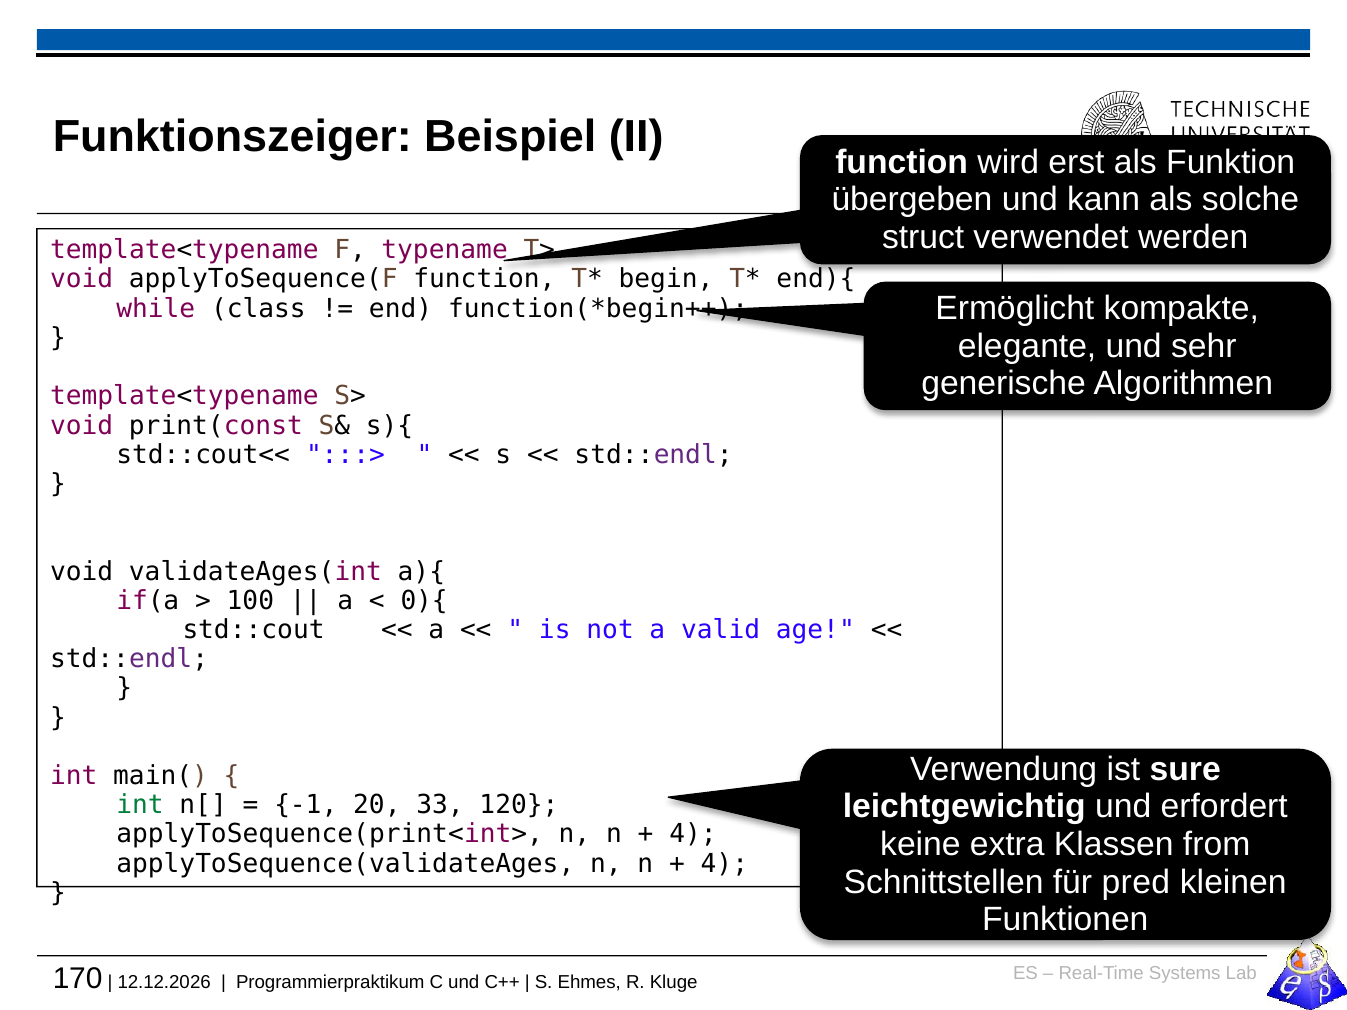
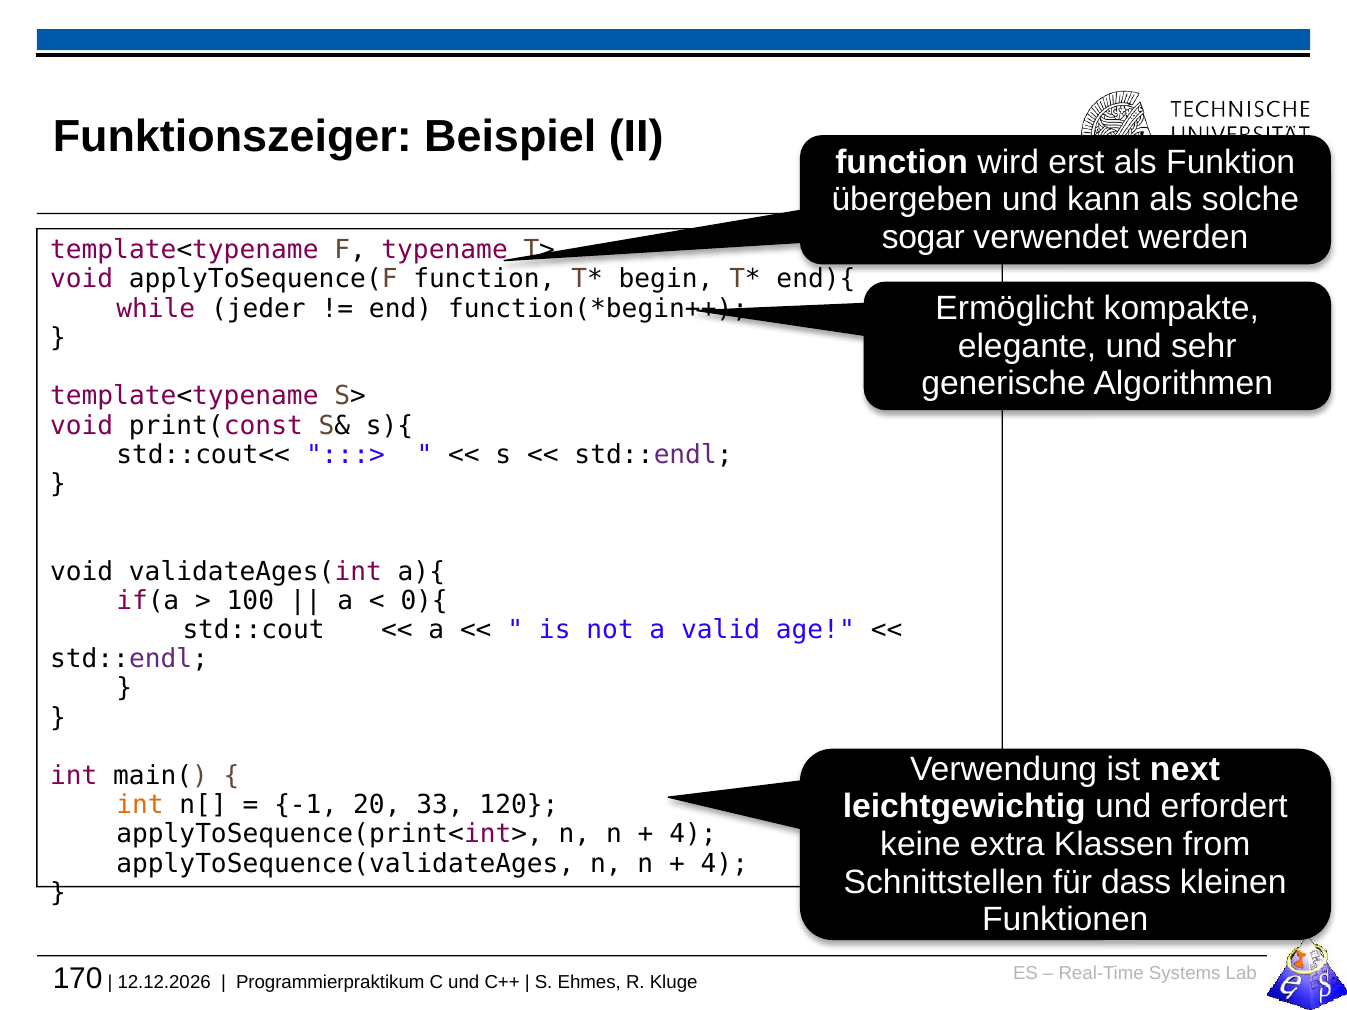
struct: struct -> sogar
class: class -> jeder
sure: sure -> next
int at (140, 805) colour: green -> orange
pred: pred -> dass
